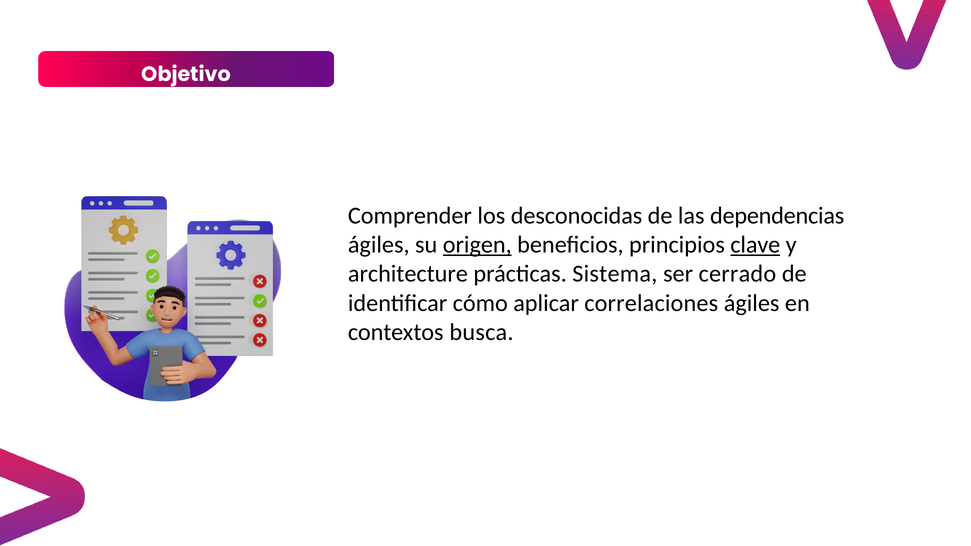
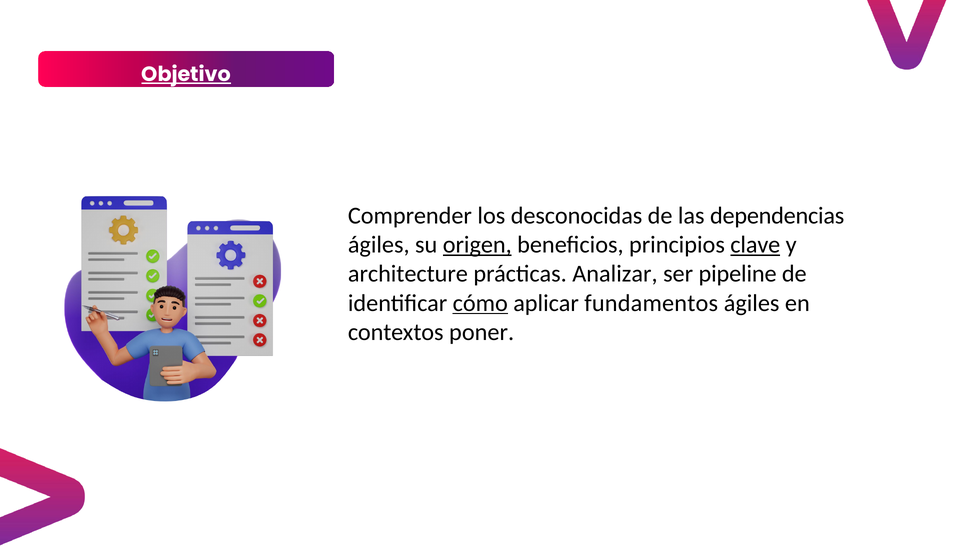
Objetivo underline: none -> present
Sistema: Sistema -> Analizar
cerrado: cerrado -> pipeline
cómo underline: none -> present
correlaciones: correlaciones -> fundamentos
busca: busca -> poner
